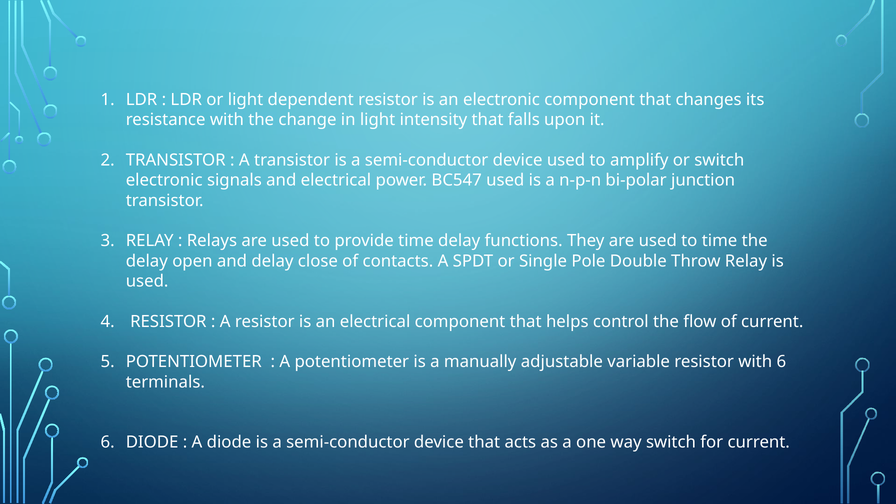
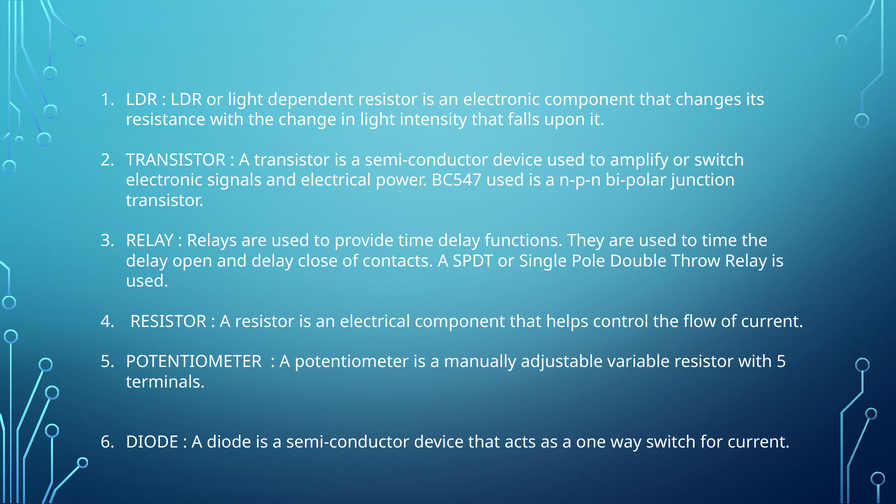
with 6: 6 -> 5
